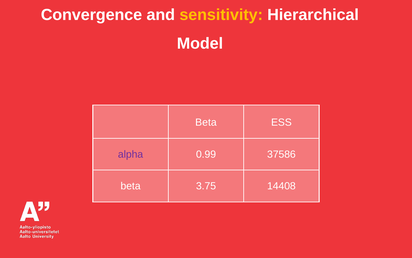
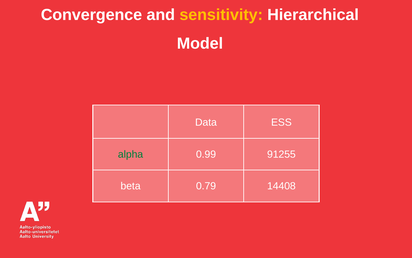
Beta at (206, 122): Beta -> Data
alpha colour: purple -> green
37586: 37586 -> 91255
3.75: 3.75 -> 0.79
